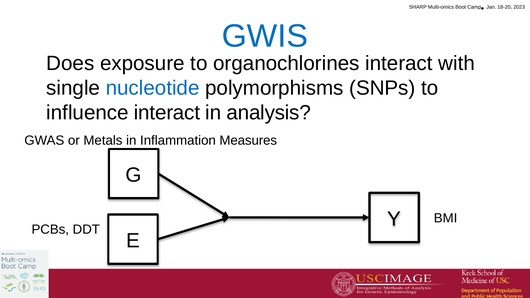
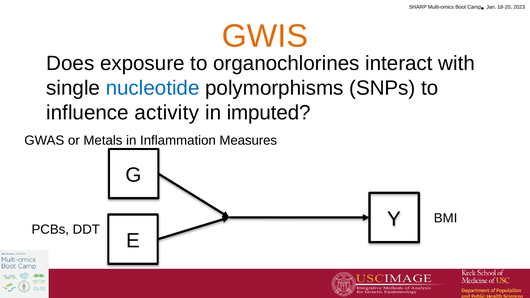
GWIS colour: blue -> orange
influence interact: interact -> activity
analysis: analysis -> imputed
